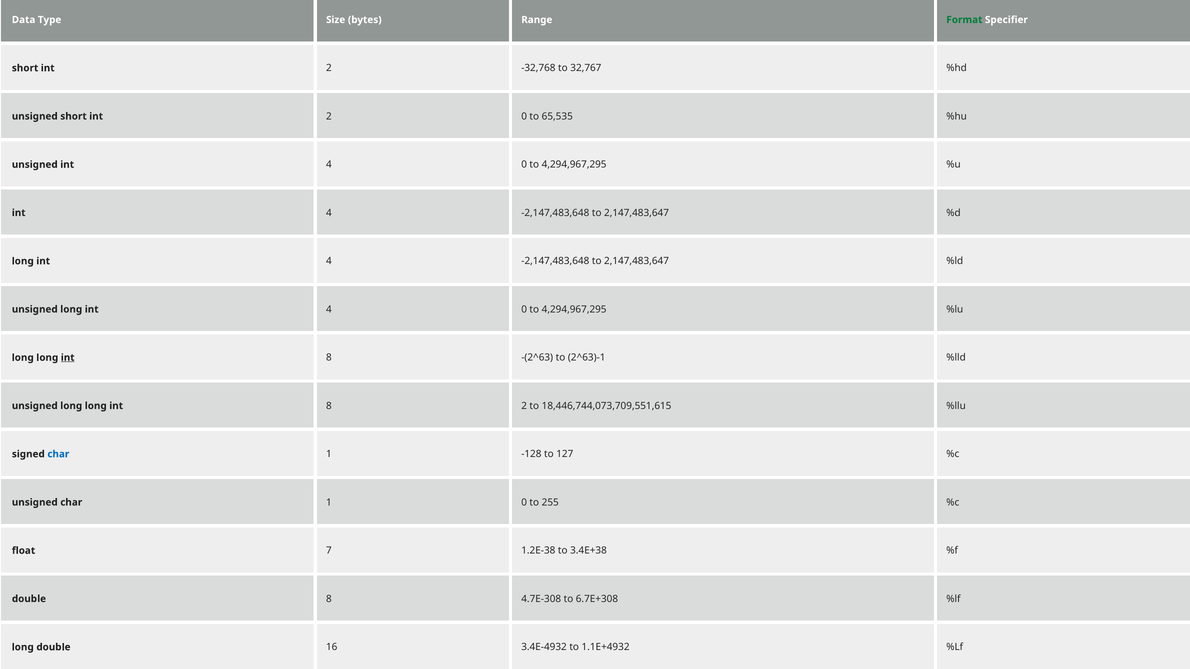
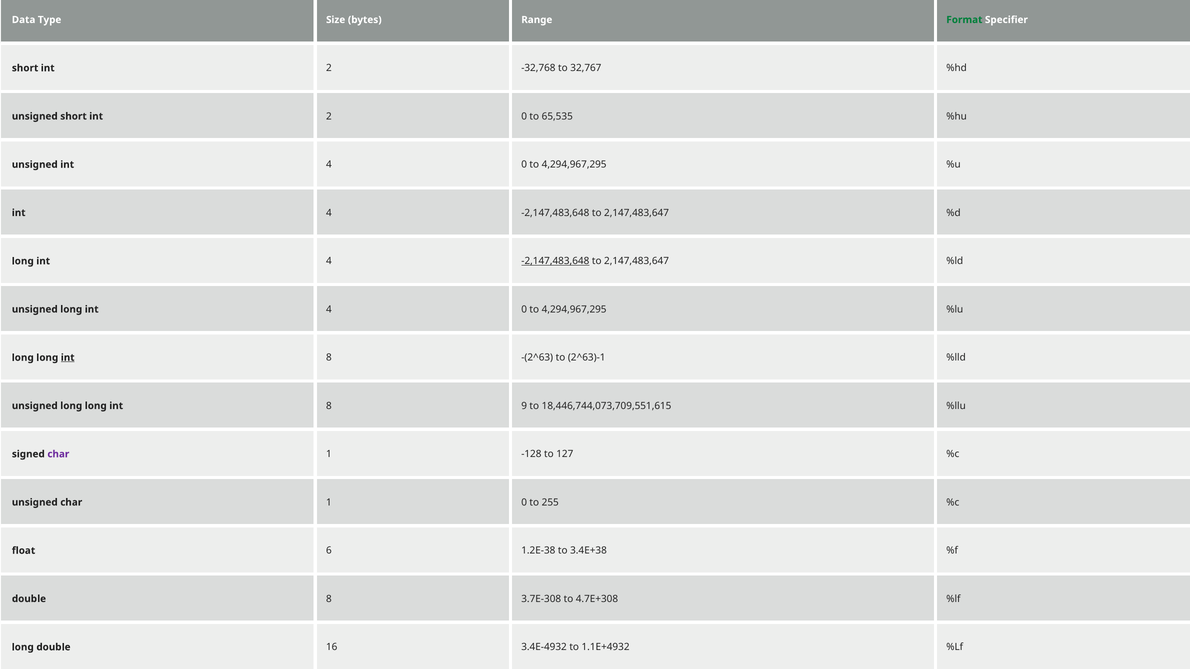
-2,147,483,648 at (555, 261) underline: none -> present
8 2: 2 -> 9
char at (58, 454) colour: blue -> purple
7: 7 -> 6
4.7E-308: 4.7E-308 -> 3.7E-308
6.7E+308: 6.7E+308 -> 4.7E+308
